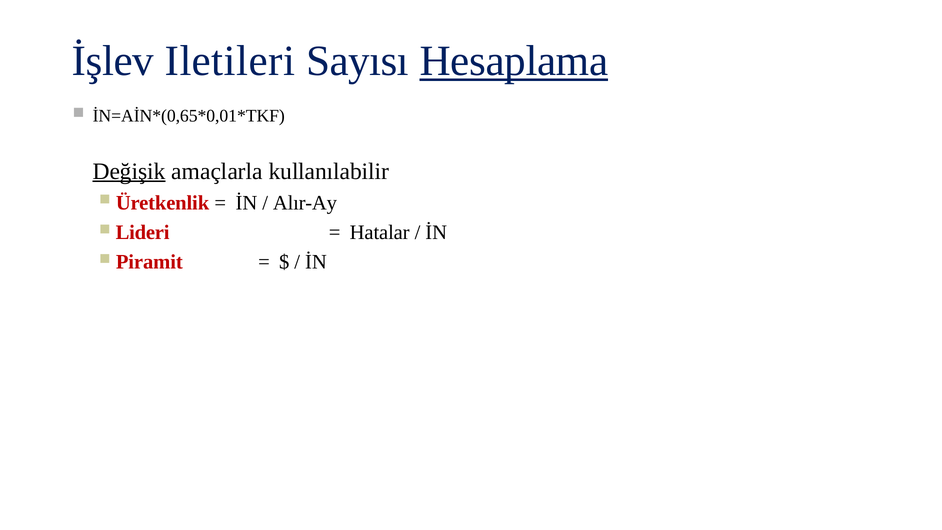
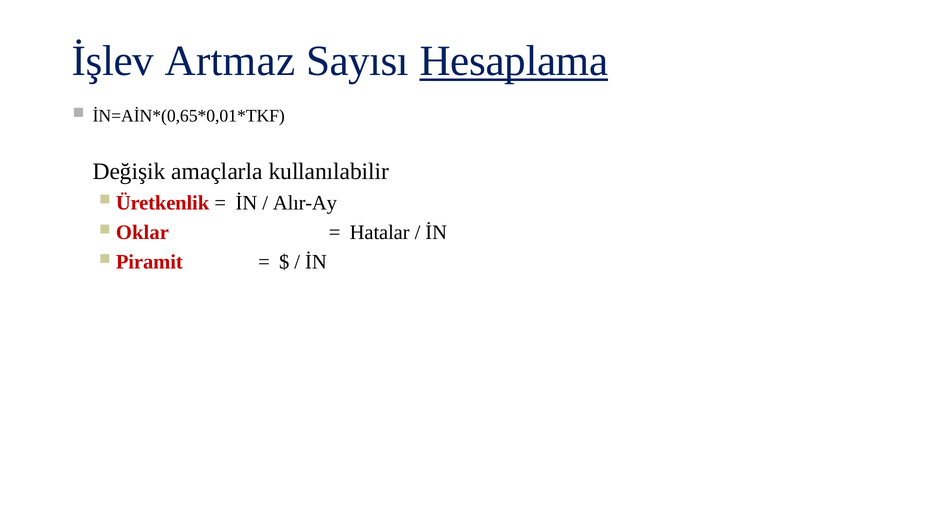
Iletileri: Iletileri -> Artmaz
Değişik underline: present -> none
Lideri: Lideri -> Oklar
